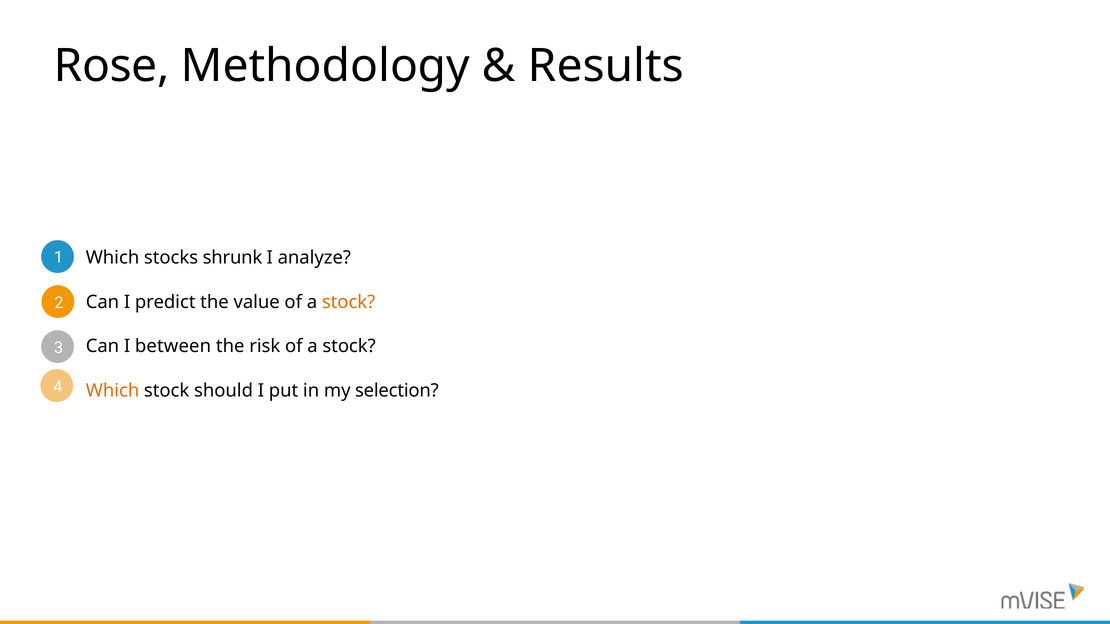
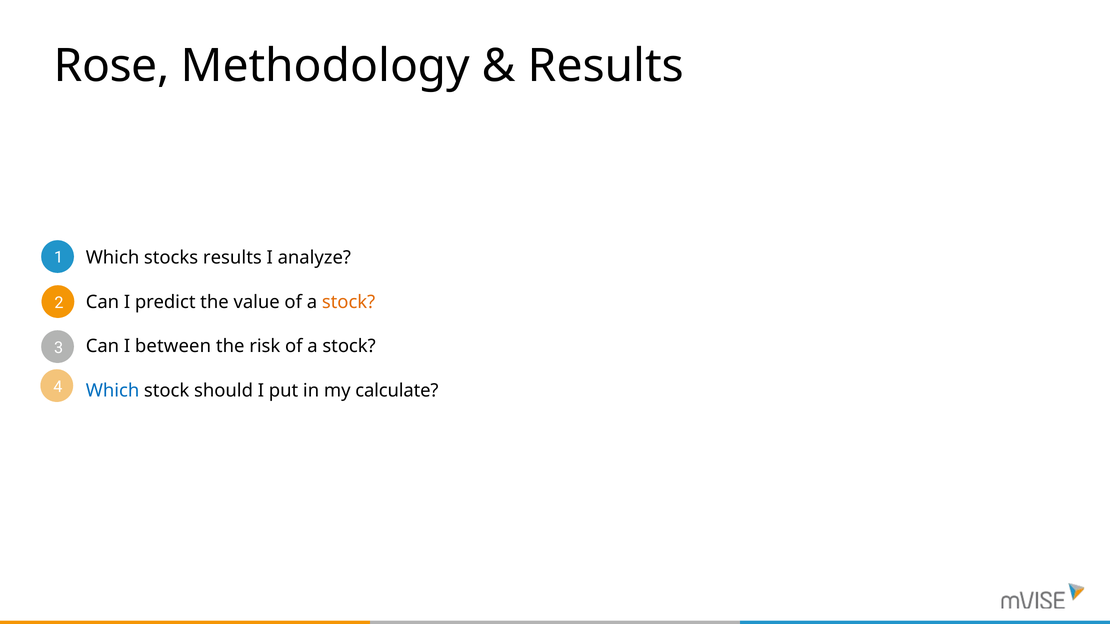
stocks shrunk: shrunk -> results
Which at (113, 391) colour: orange -> blue
selection: selection -> calculate
